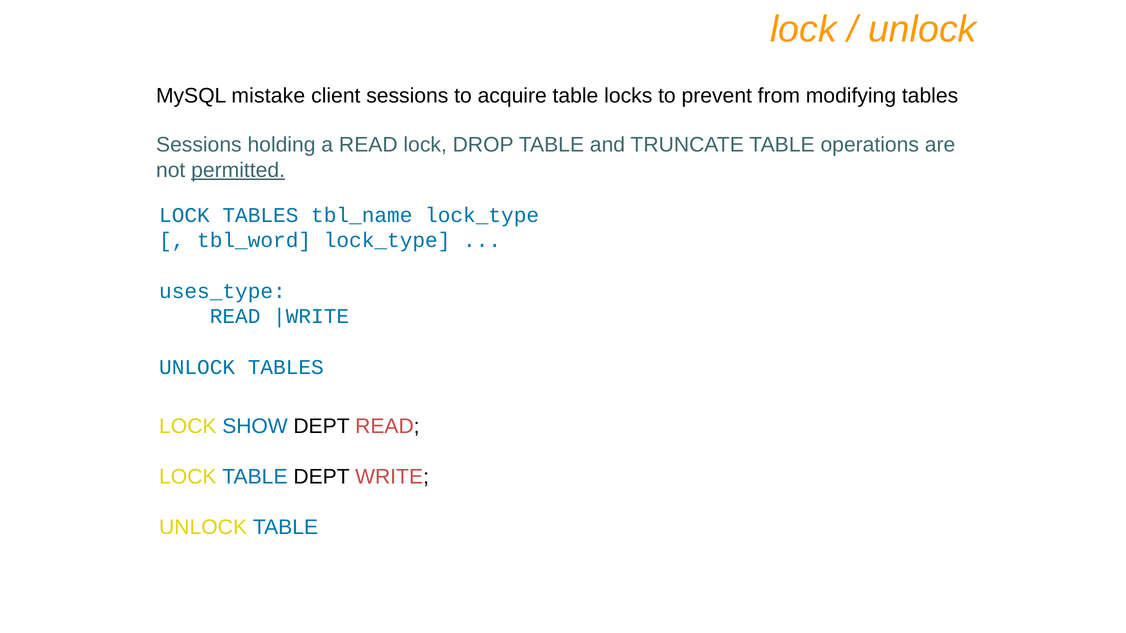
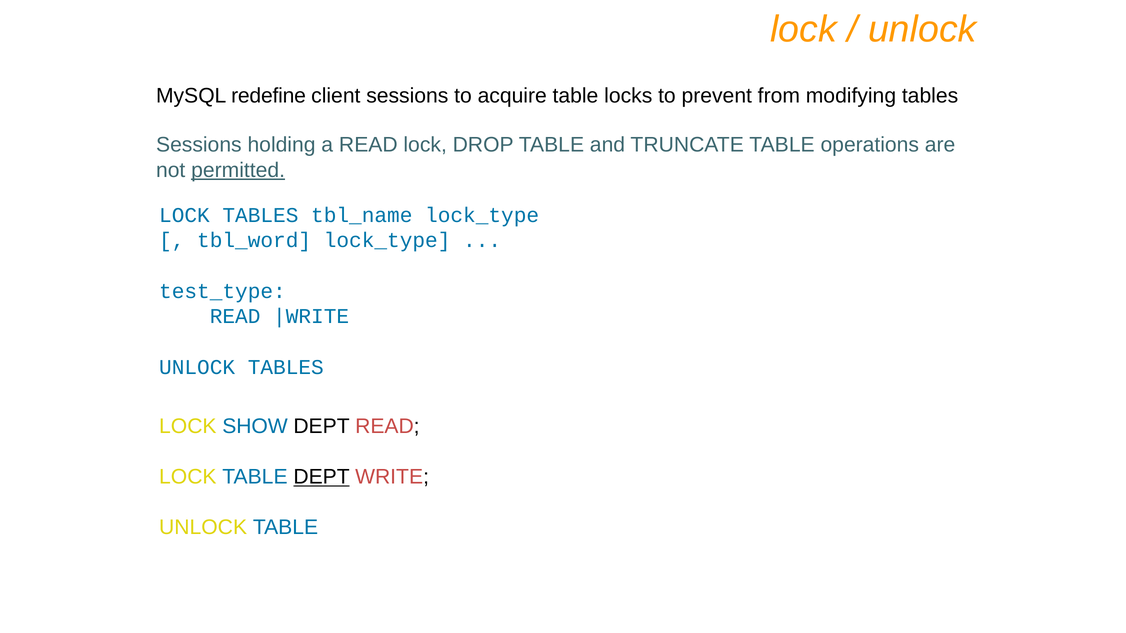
mistake: mistake -> redefine
uses_type: uses_type -> test_type
DEPT at (322, 477) underline: none -> present
